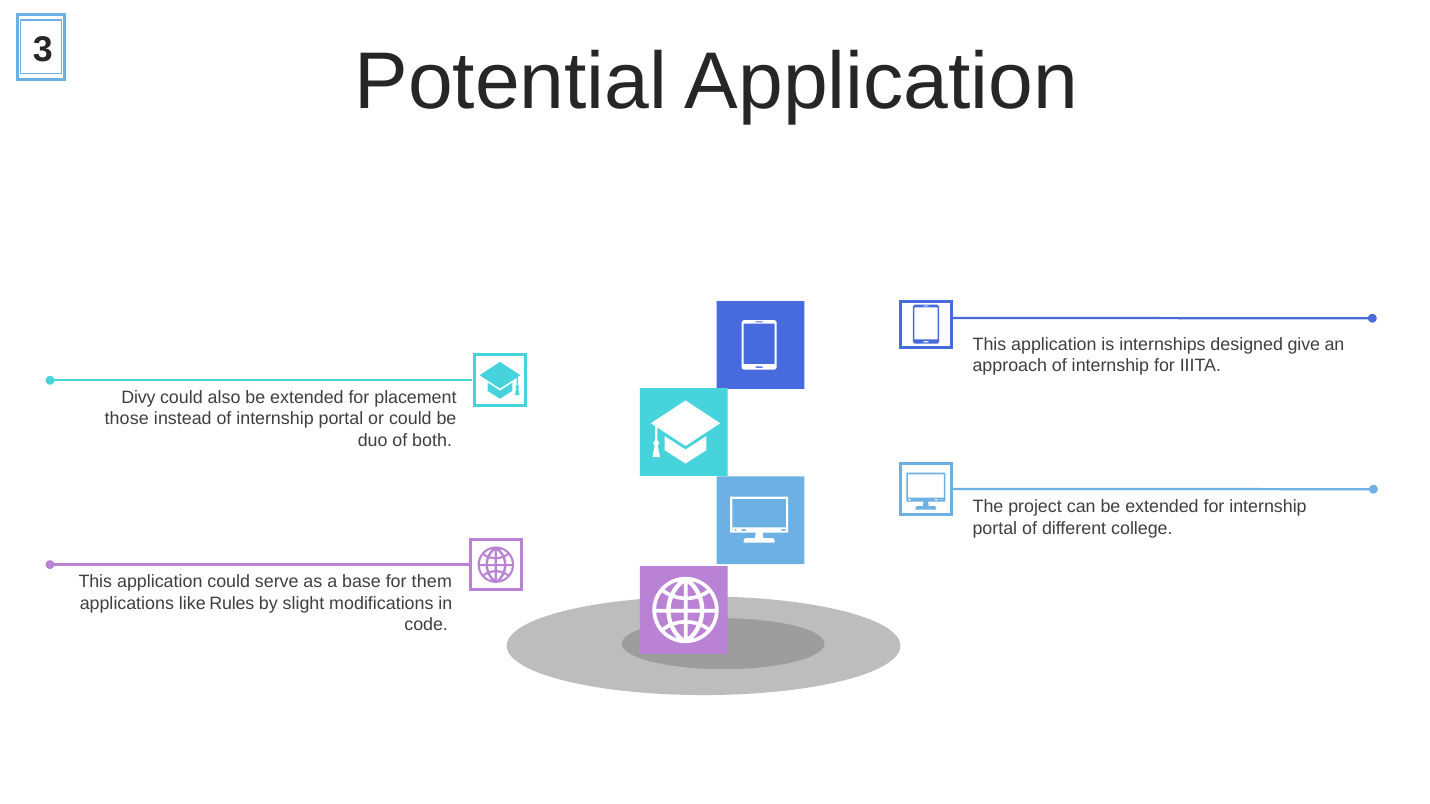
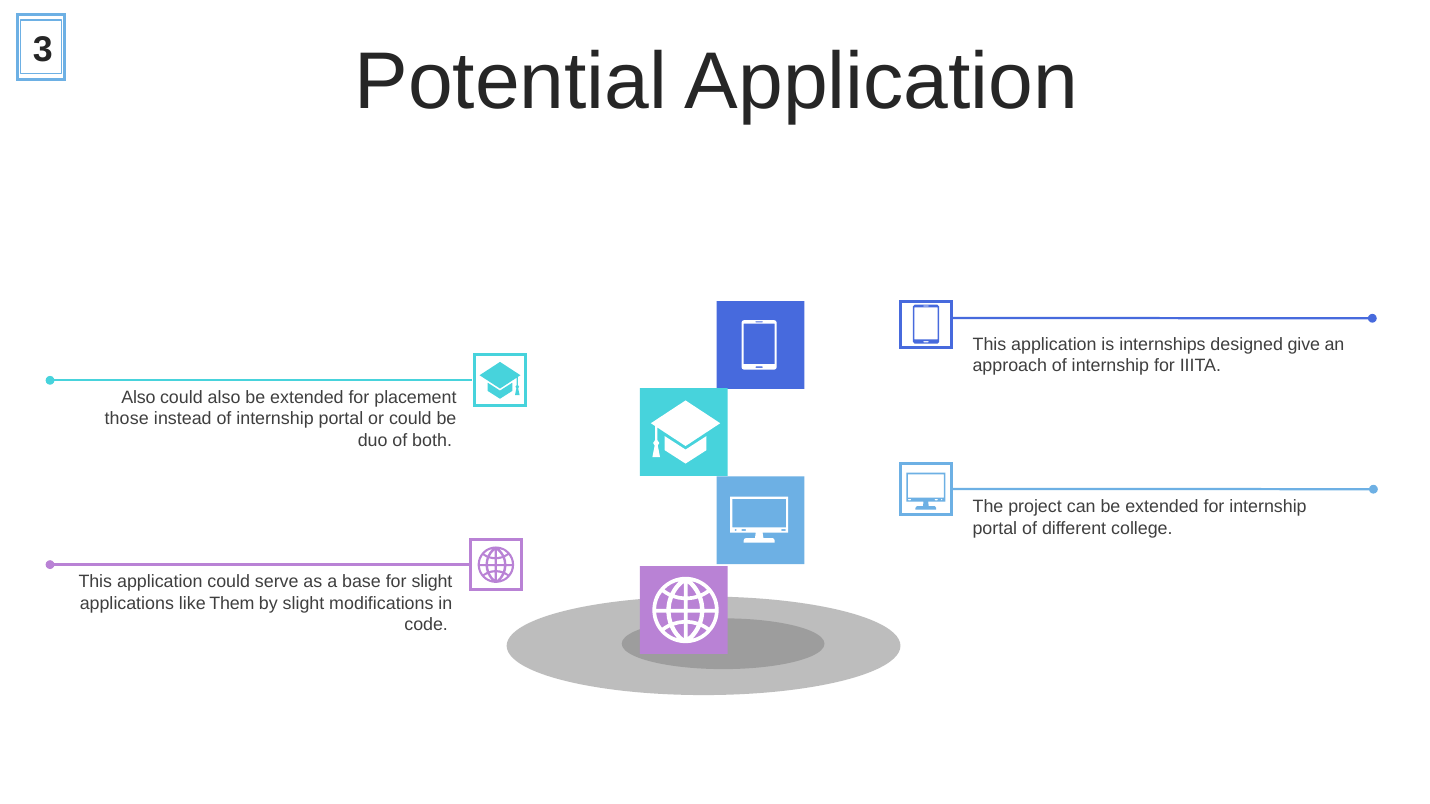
Divy at (138, 398): Divy -> Also
for them: them -> slight
Rules: Rules -> Them
